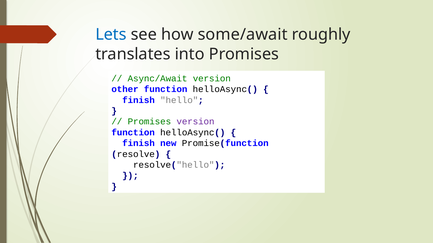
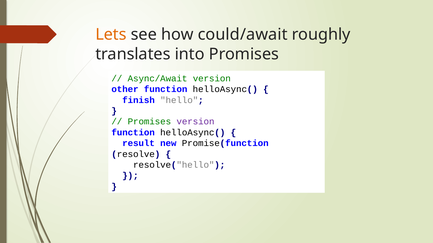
Lets colour: blue -> orange
some/await: some/await -> could/await
finish at (139, 144): finish -> result
